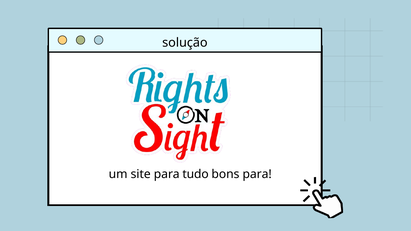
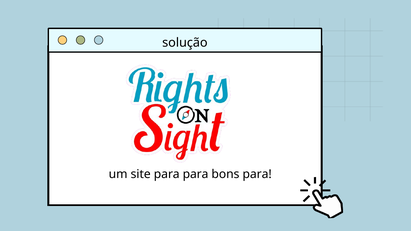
para tudo: tudo -> para
